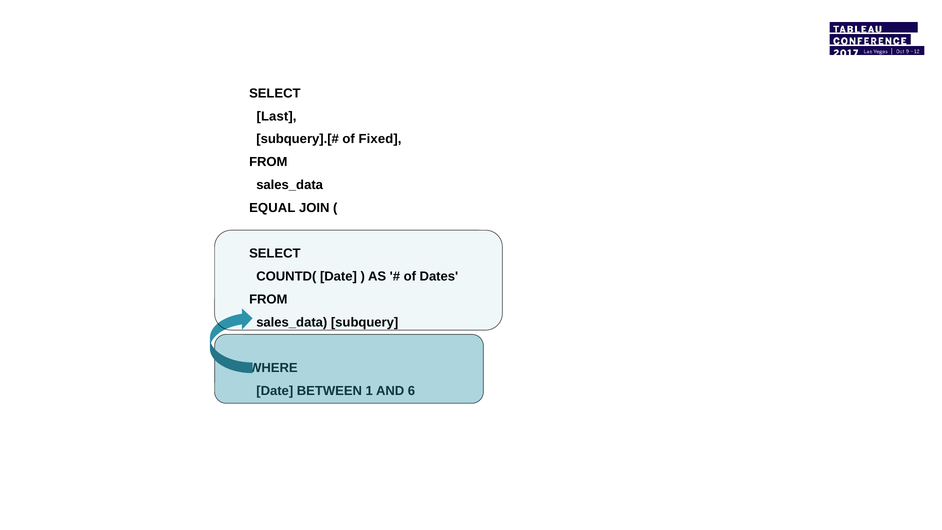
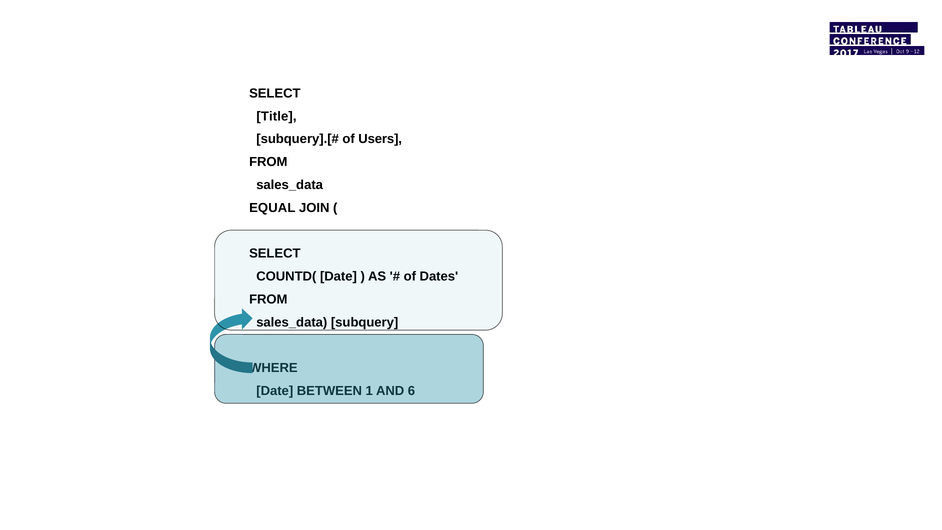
Last: Last -> Title
Fixed: Fixed -> Users
